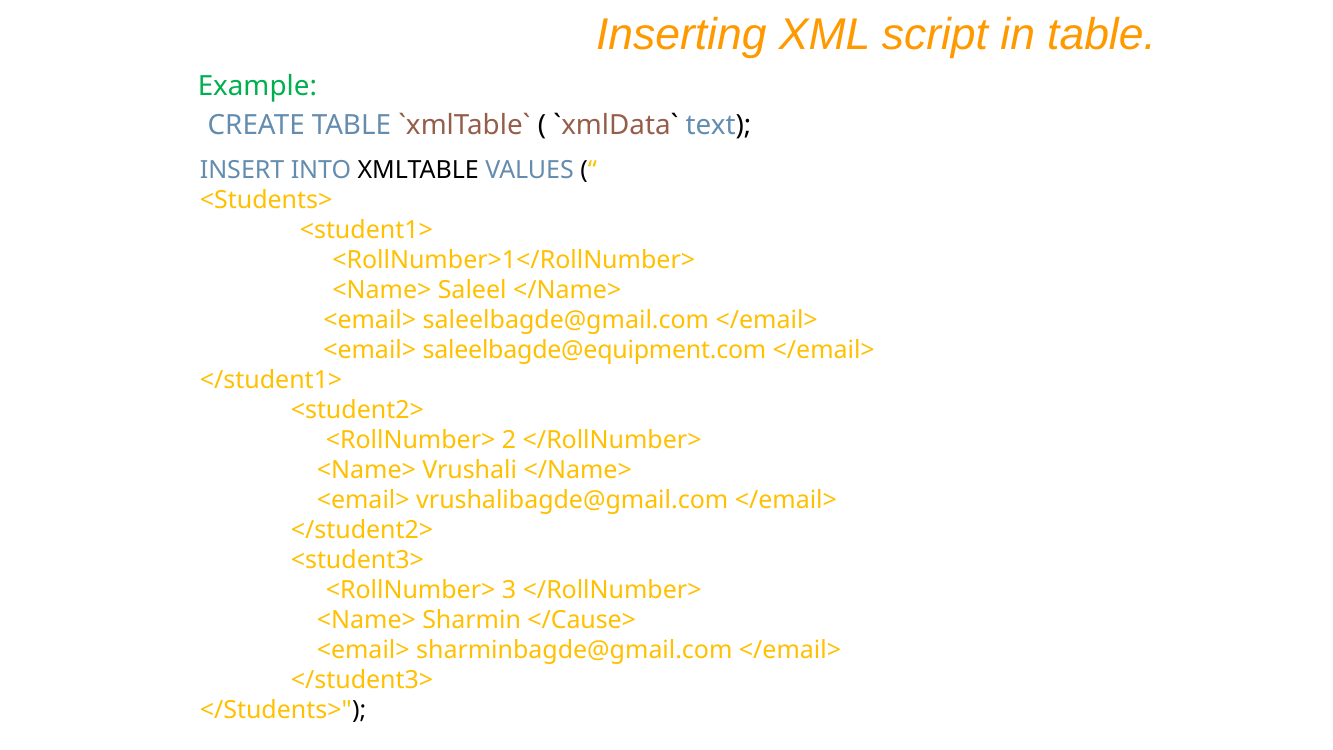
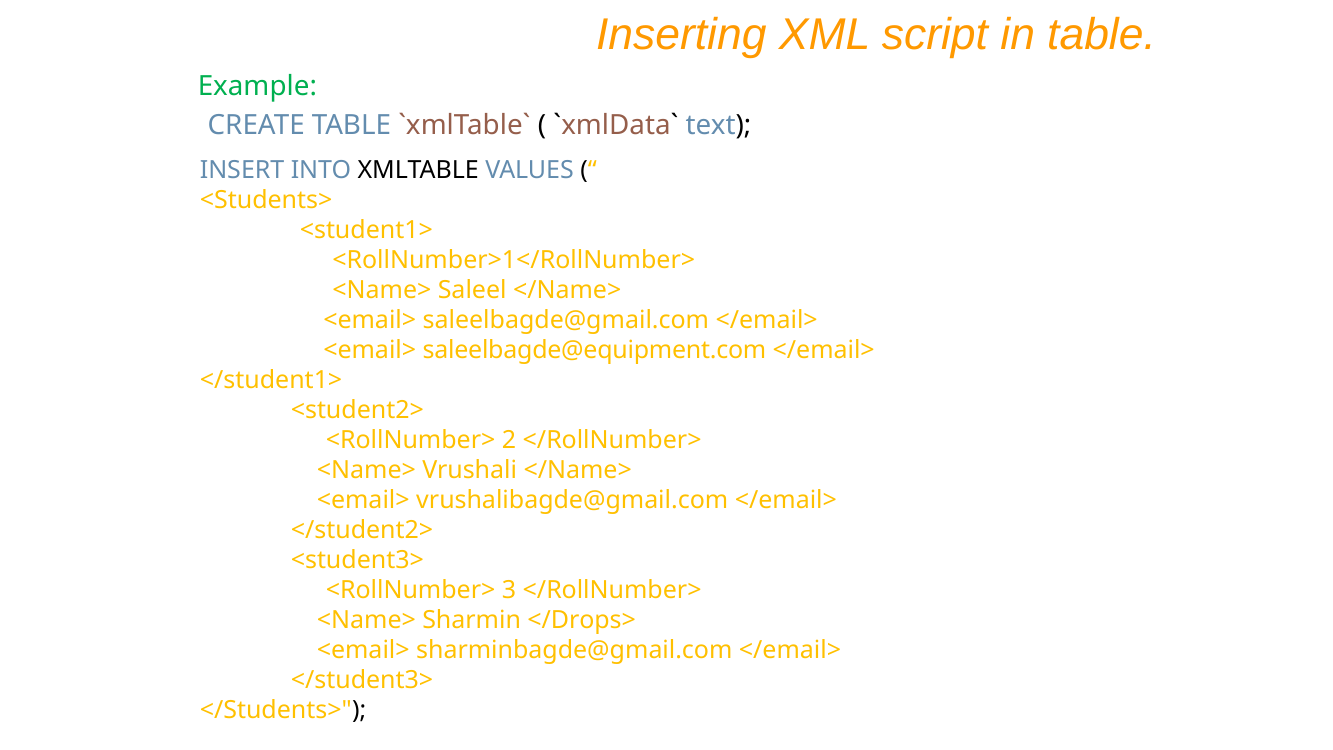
</Cause>: </Cause> -> </Drops>
